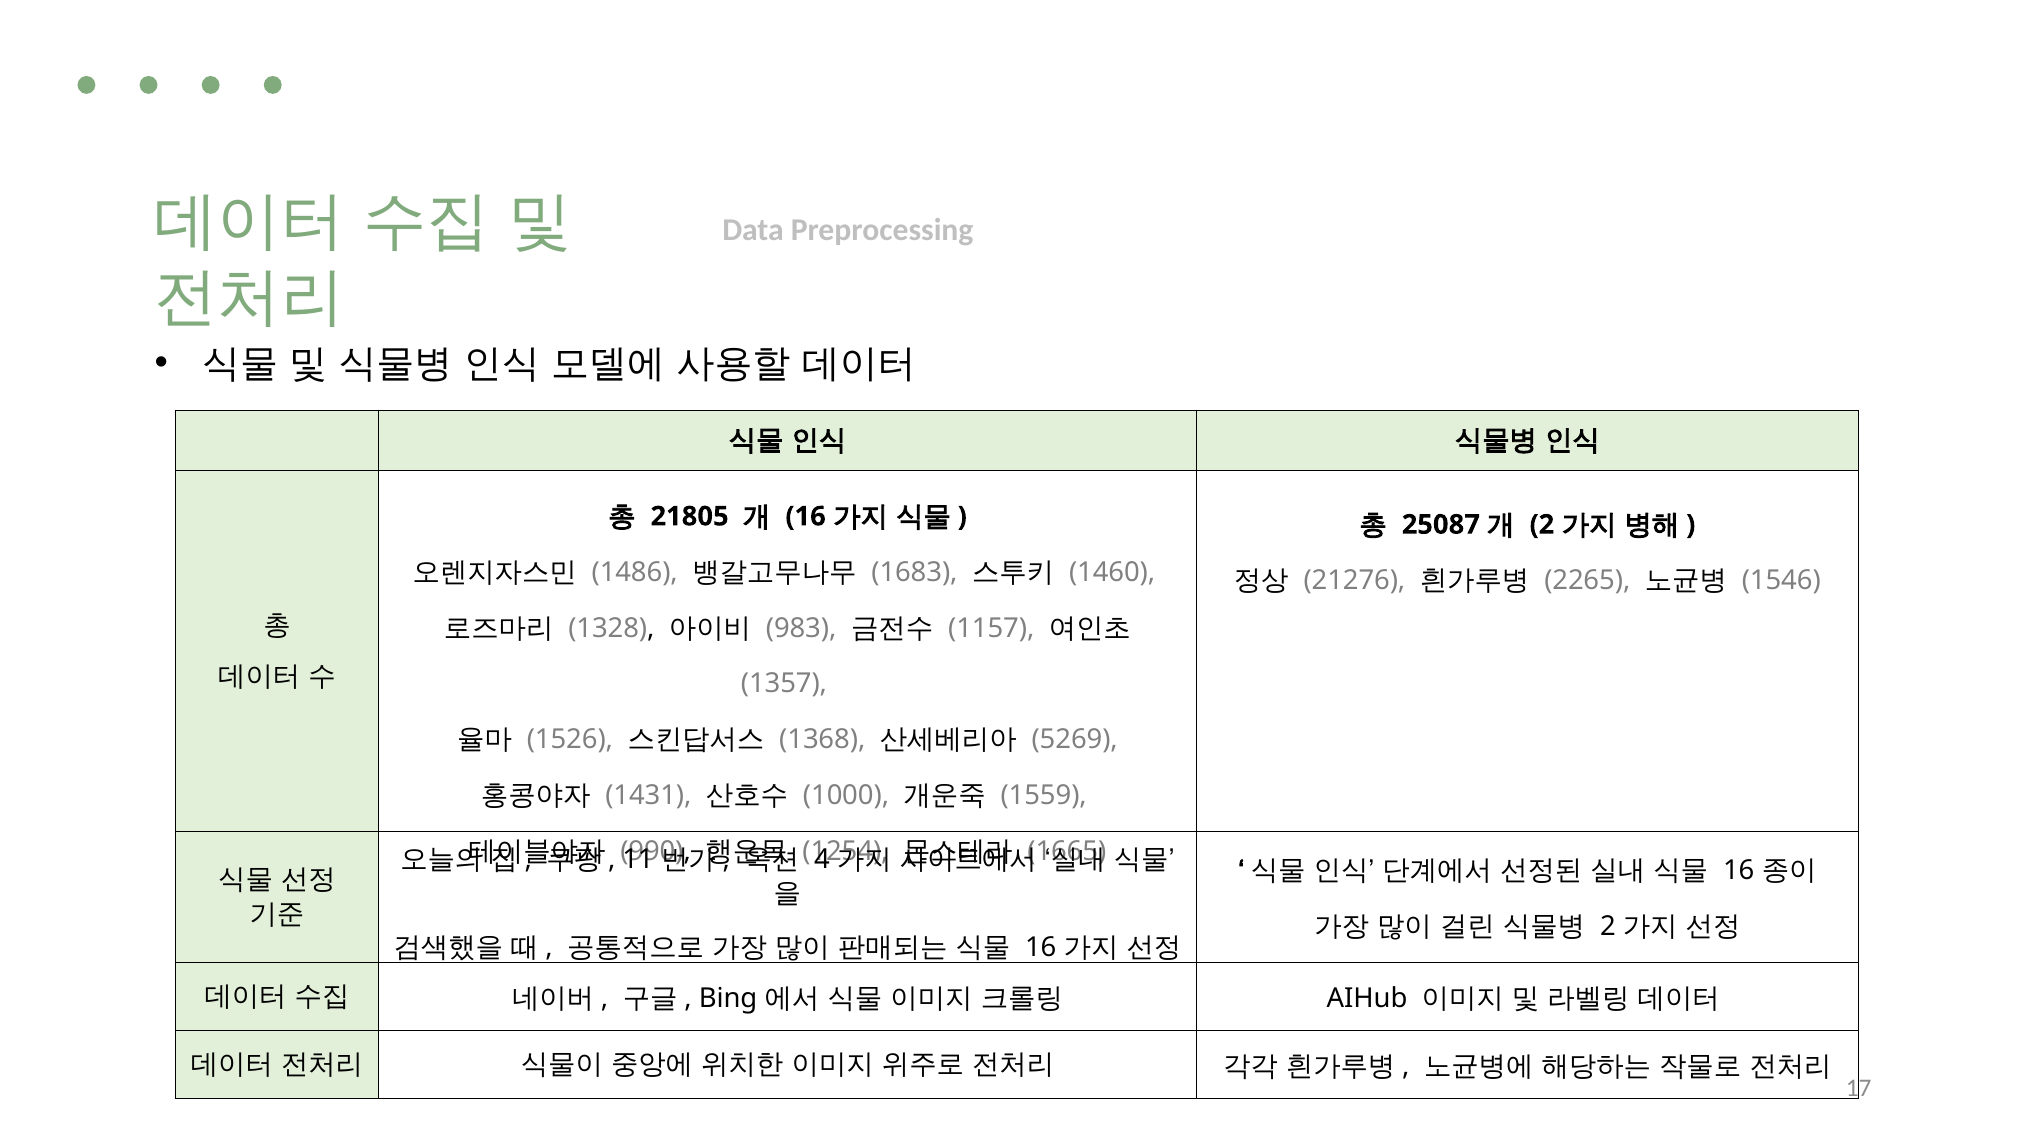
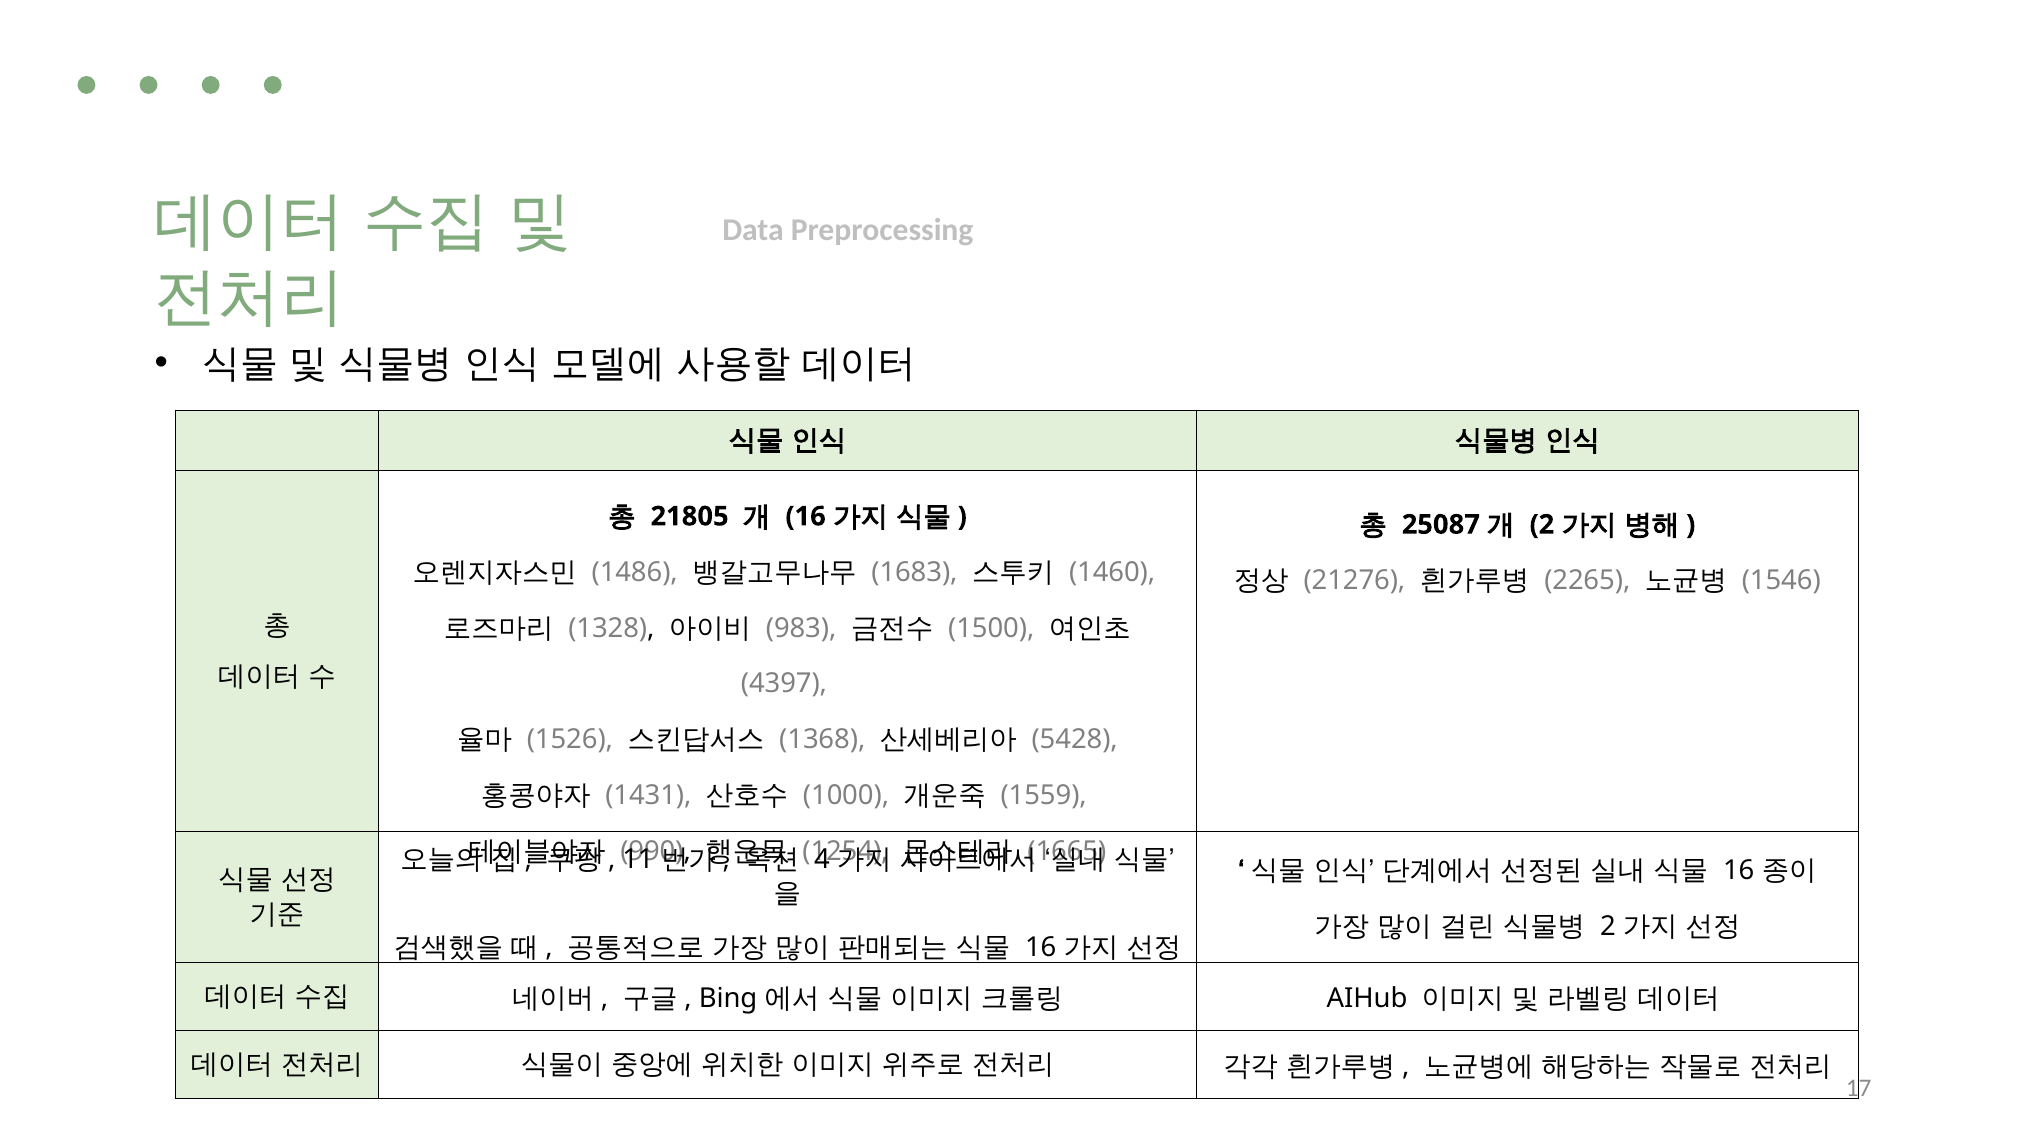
1157: 1157 -> 1500
1357: 1357 -> 4397
5269: 5269 -> 5428
